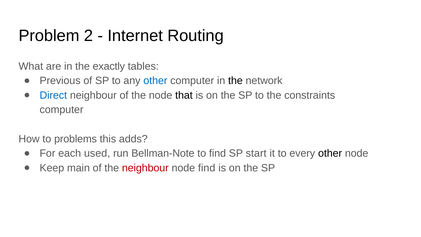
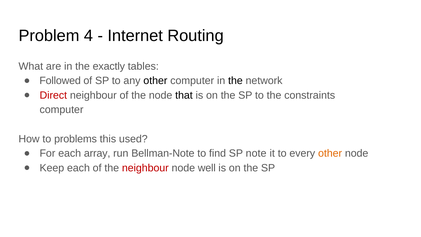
2: 2 -> 4
Previous: Previous -> Followed
other at (155, 81) colour: blue -> black
Direct colour: blue -> red
adds: adds -> used
used: used -> array
start: start -> note
other at (330, 153) colour: black -> orange
Keep main: main -> each
node find: find -> well
